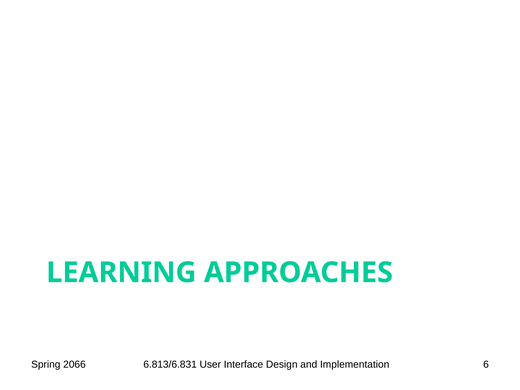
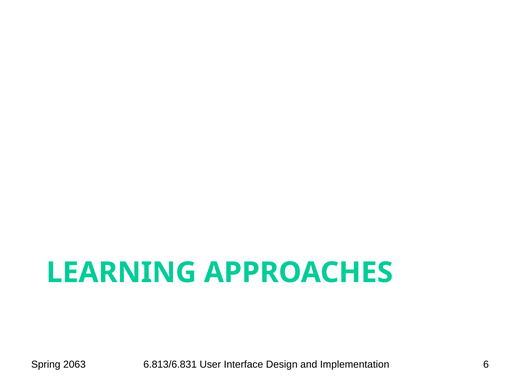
2066: 2066 -> 2063
